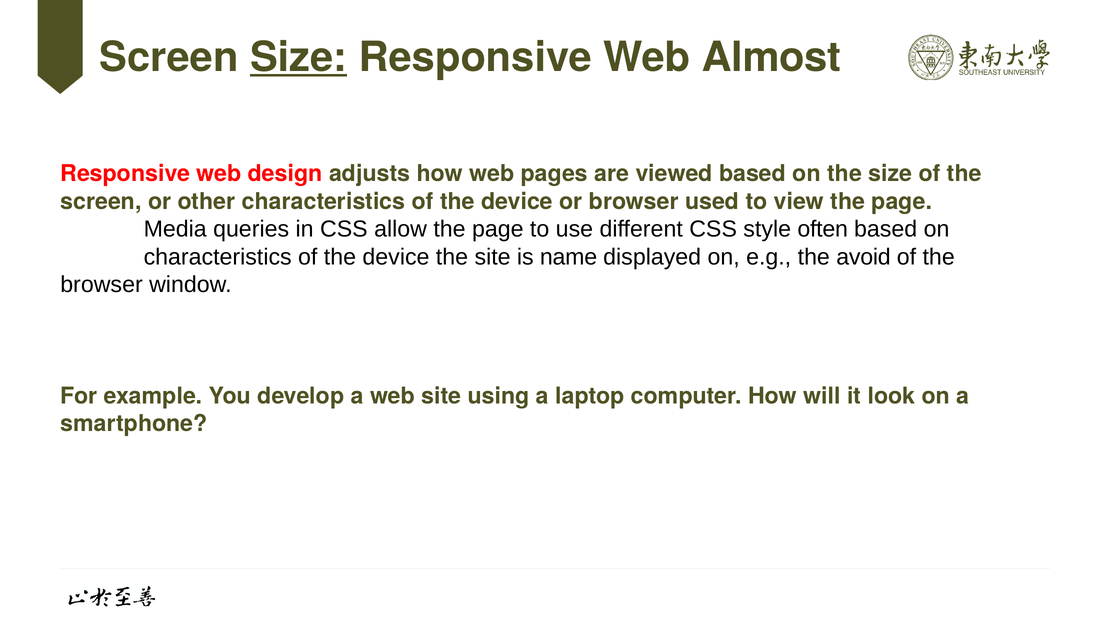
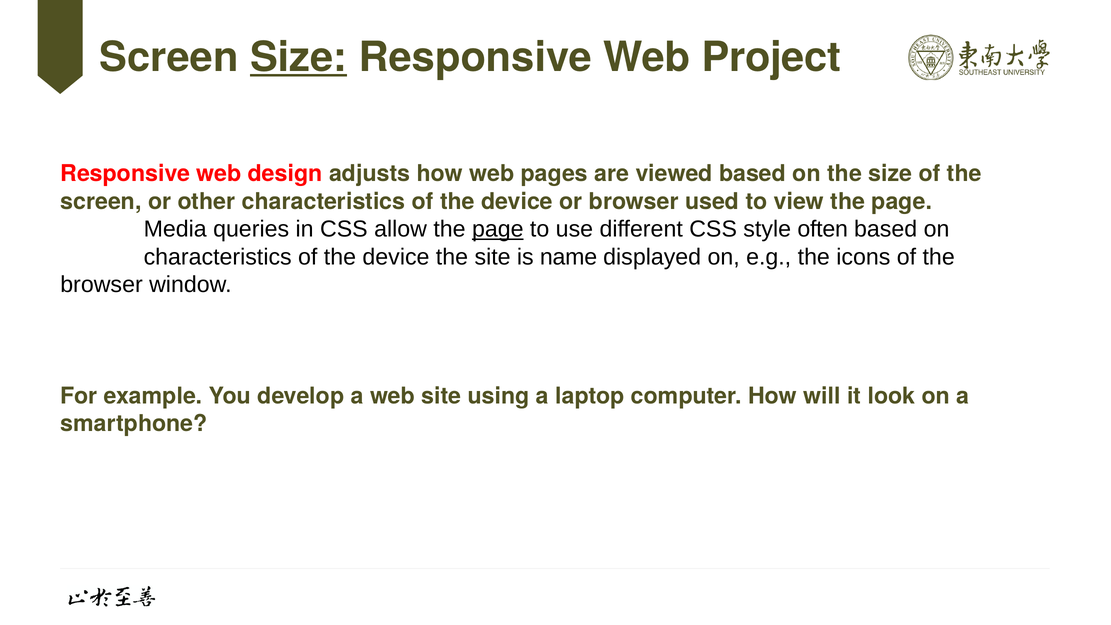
Almost: Almost -> Project
page at (498, 229) underline: none -> present
avoid: avoid -> icons
